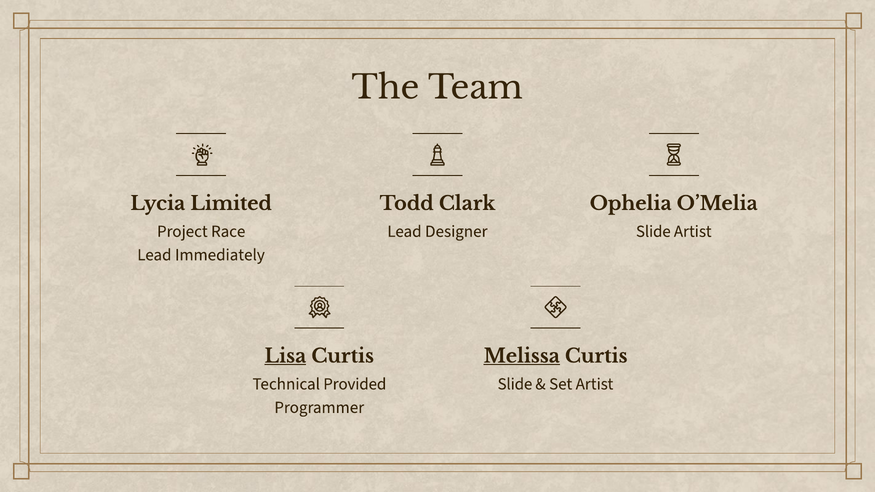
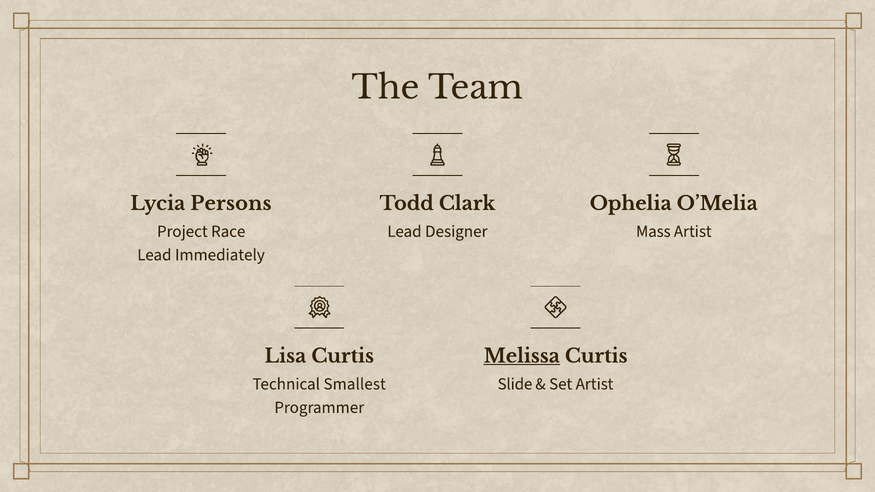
Limited: Limited -> Persons
Designer Slide: Slide -> Mass
Lisa underline: present -> none
Provided: Provided -> Smallest
